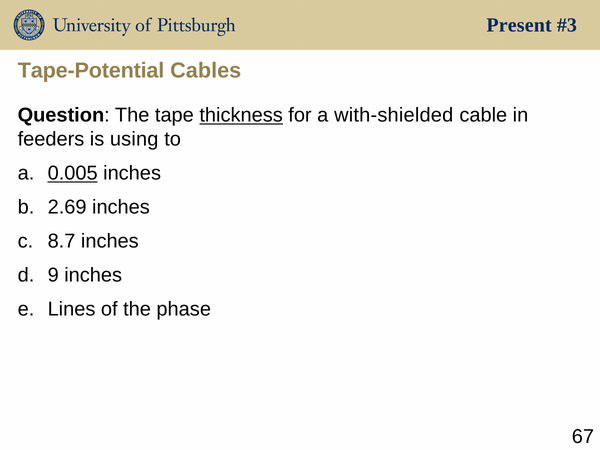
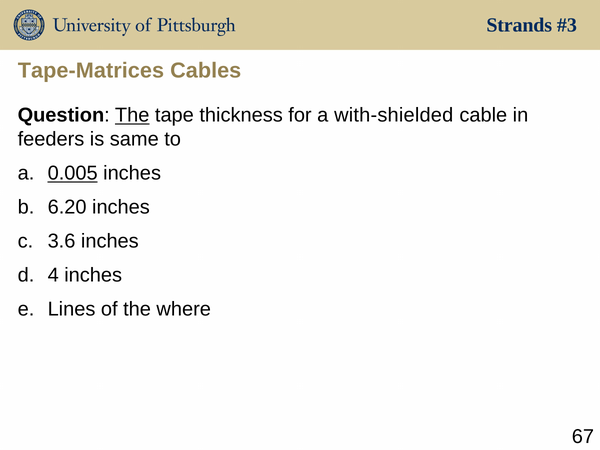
Present: Present -> Strands
Tape-Potential: Tape-Potential -> Tape-Matrices
The at (132, 115) underline: none -> present
thickness underline: present -> none
using: using -> same
2.69: 2.69 -> 6.20
8.7: 8.7 -> 3.6
9: 9 -> 4
phase: phase -> where
